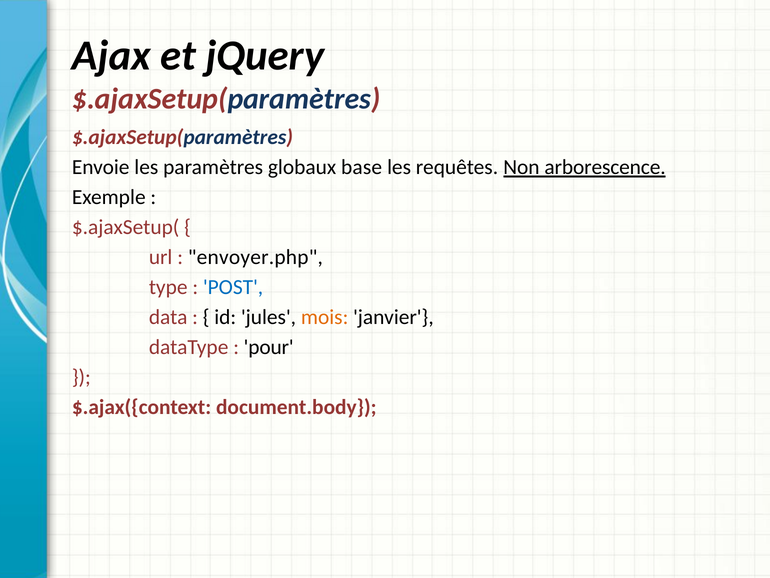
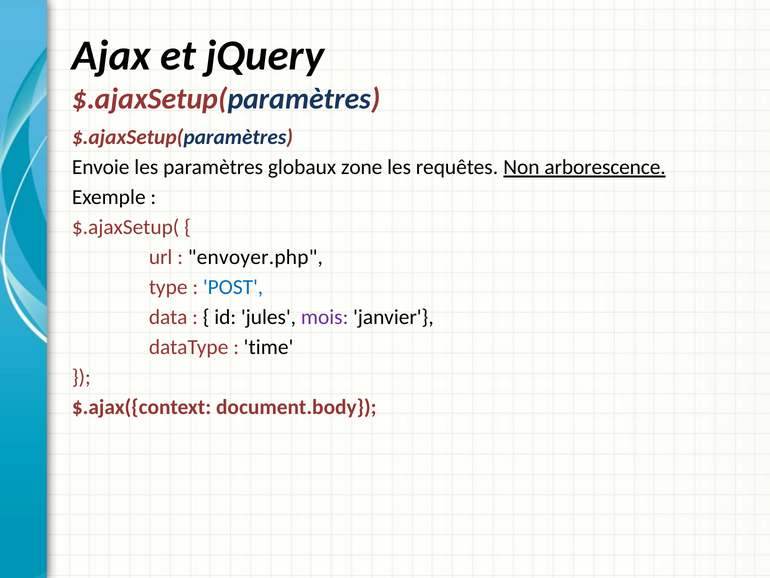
base: base -> zone
mois colour: orange -> purple
pour: pour -> time
